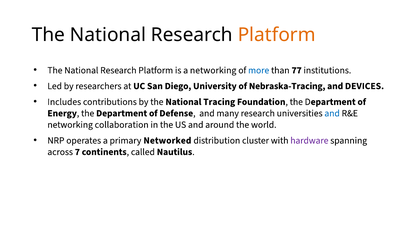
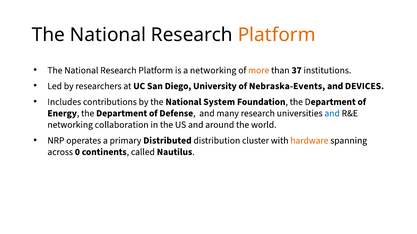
more colour: blue -> orange
77: 77 -> 37
Nebraska-Tracing: Nebraska-Tracing -> Nebraska-Events
Tracing: Tracing -> System
Networked: Networked -> Distributed
hardware colour: purple -> orange
7: 7 -> 0
